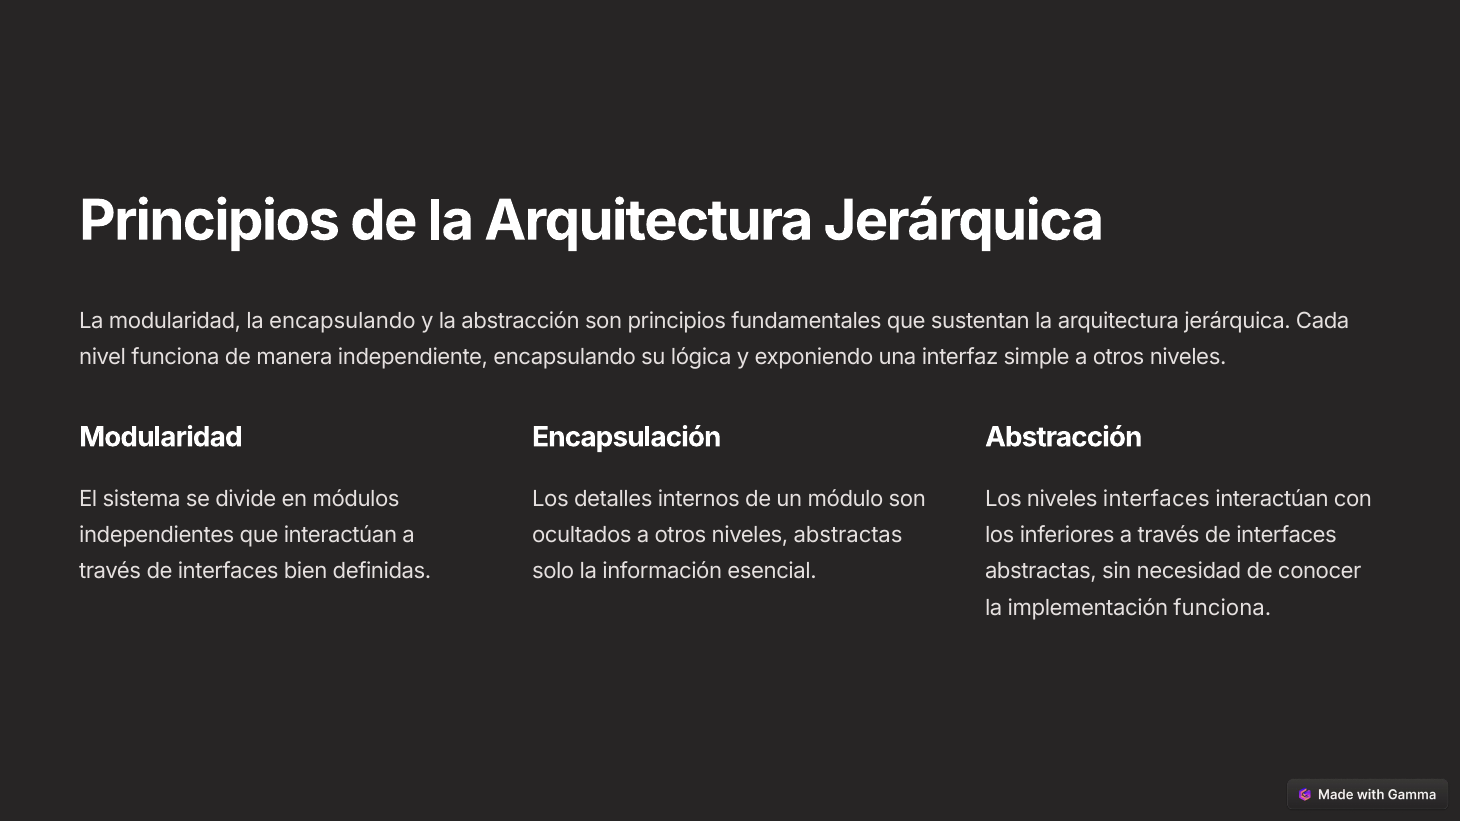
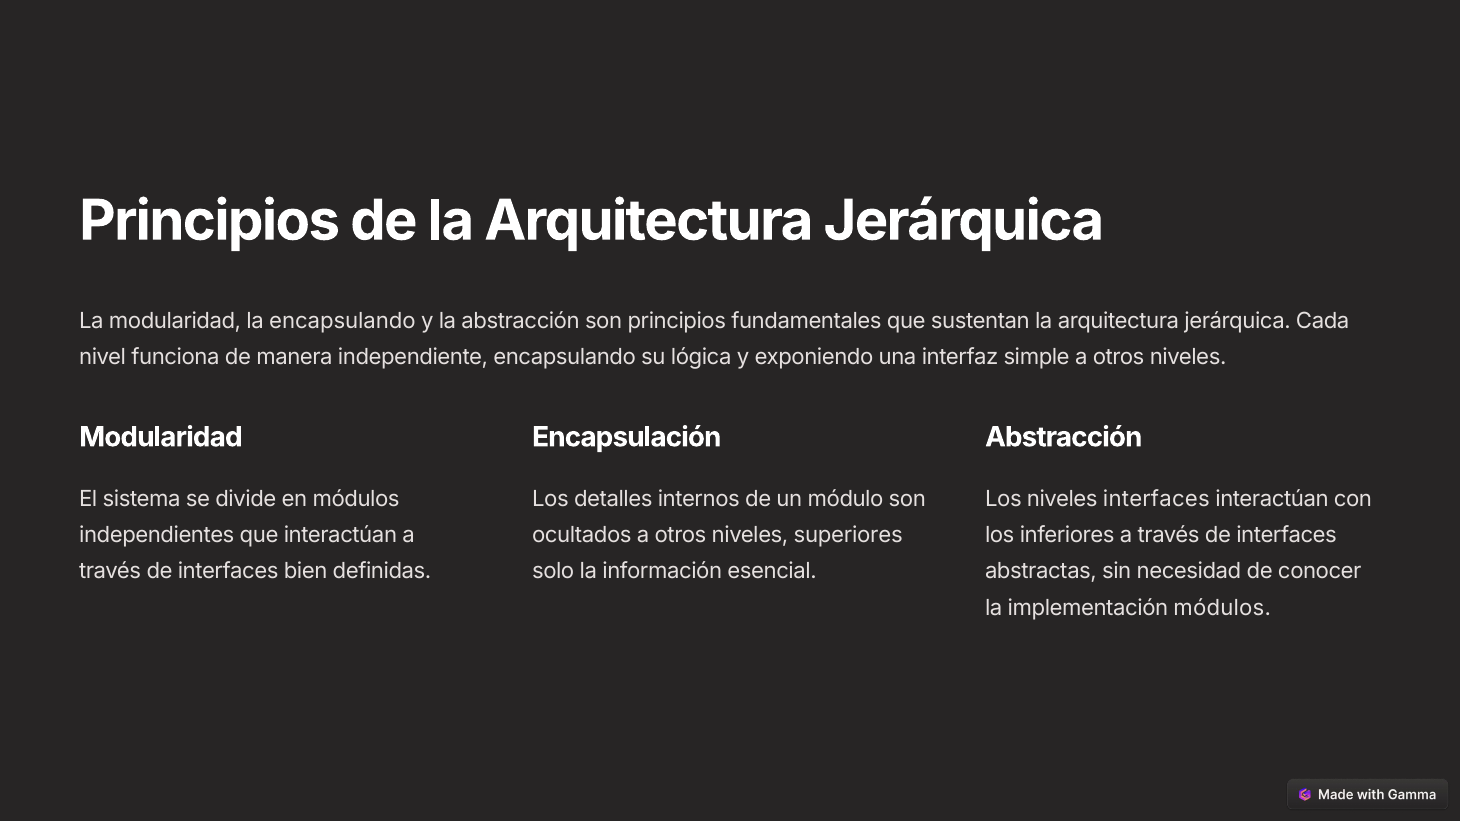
niveles abstractas: abstractas -> superiores
implementación funciona: funciona -> módulos
